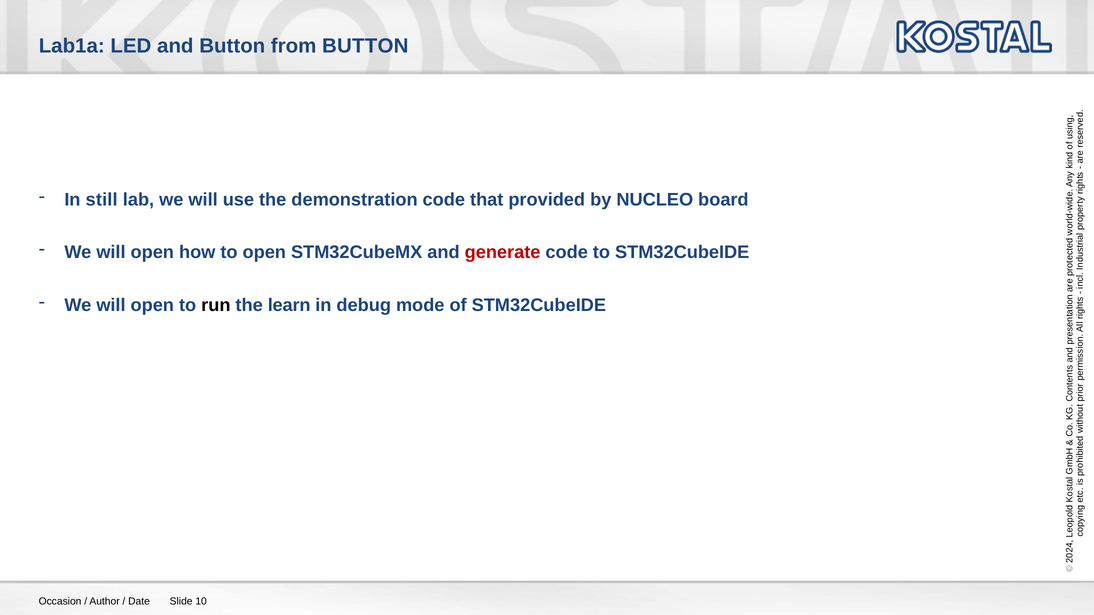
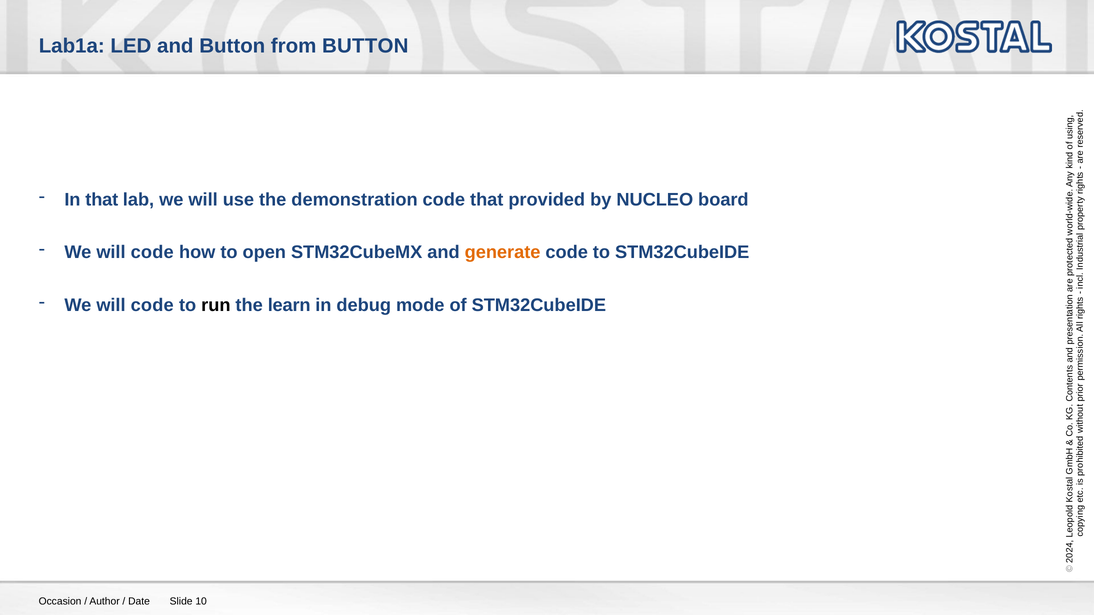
In still: still -> that
open at (152, 253): open -> code
generate colour: red -> orange
open at (152, 305): open -> code
